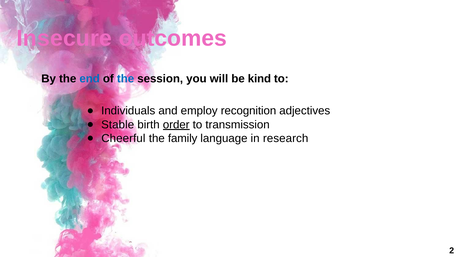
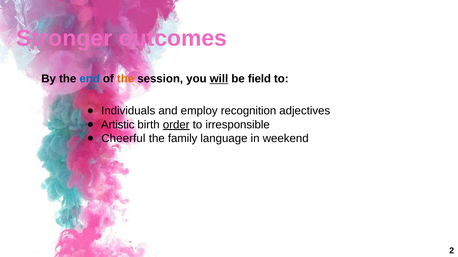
Insecure: Insecure -> Stronger
the at (126, 79) colour: blue -> orange
will underline: none -> present
kind: kind -> field
Stable: Stable -> Artistic
transmission: transmission -> irresponsible
research: research -> weekend
